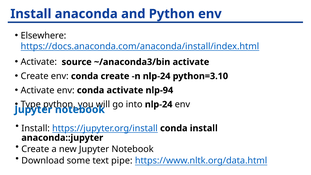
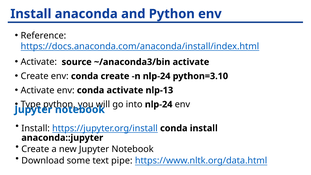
Elsewhere: Elsewhere -> Reference
nlp-94: nlp-94 -> nlp-13
